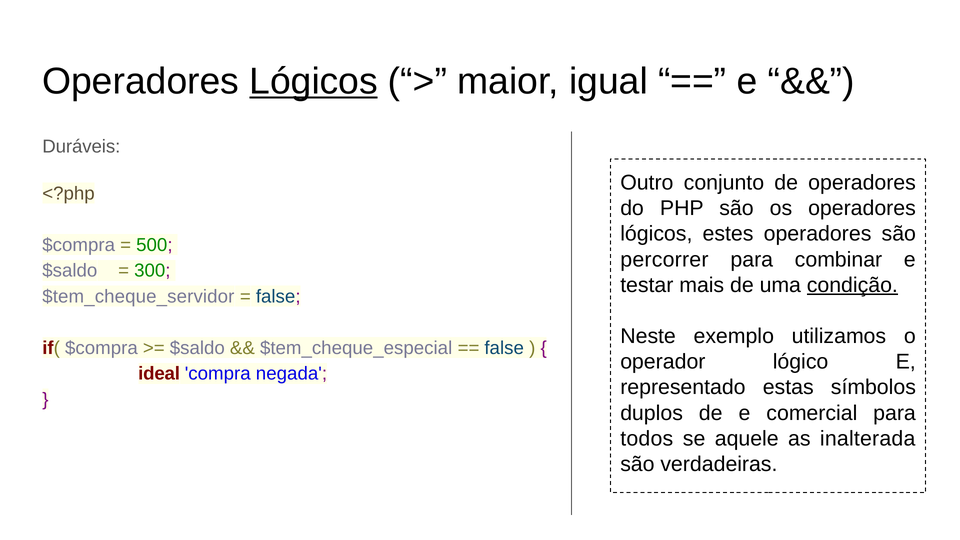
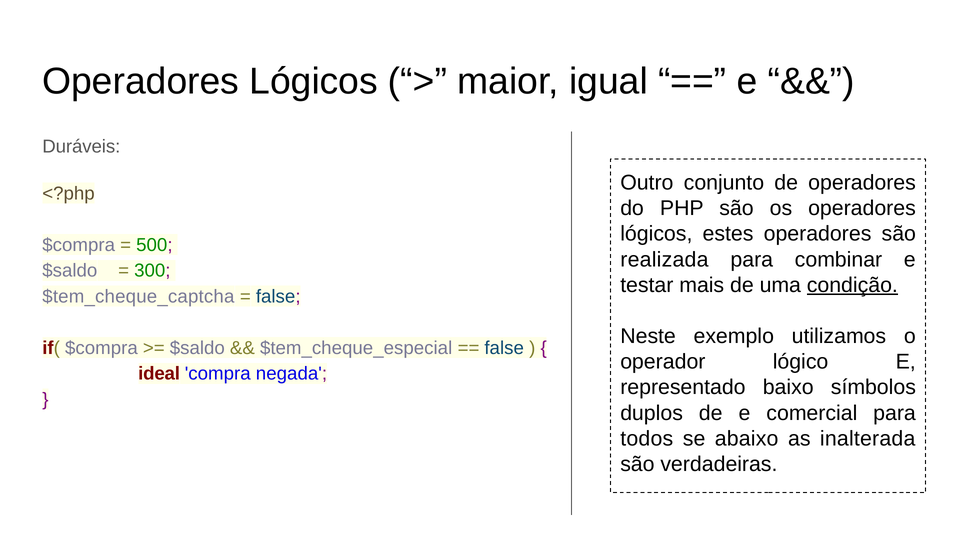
Lógicos at (314, 81) underline: present -> none
percorrer: percorrer -> realizada
$tem_cheque_servidor: $tem_cheque_servidor -> $tem_cheque_captcha
estas: estas -> baixo
aquele: aquele -> abaixo
